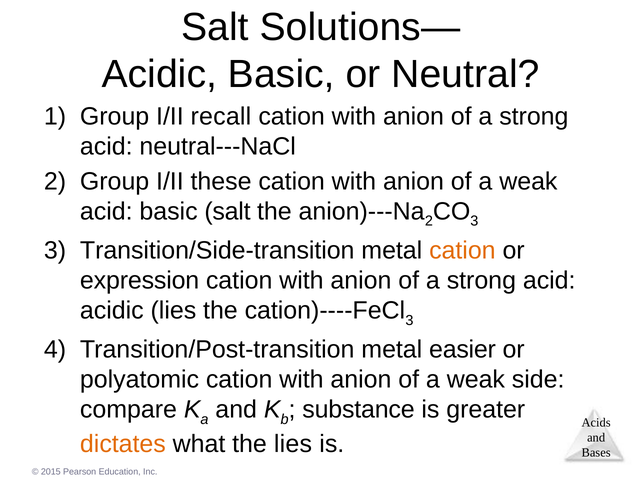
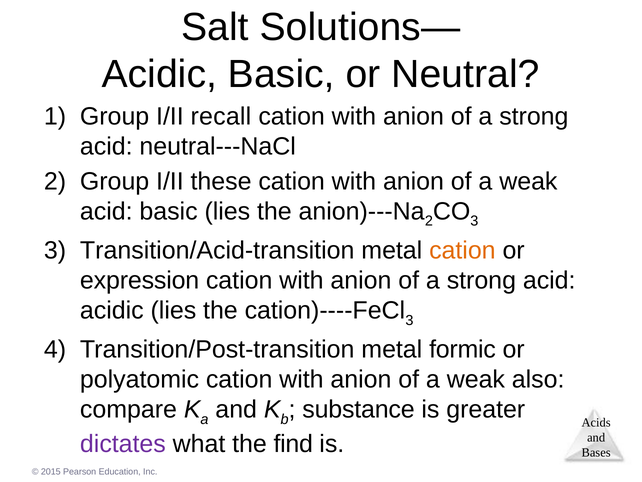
basic salt: salt -> lies
Transition/Side-transition: Transition/Side-transition -> Transition/Acid-transition
easier: easier -> formic
side: side -> also
dictates colour: orange -> purple
the lies: lies -> find
